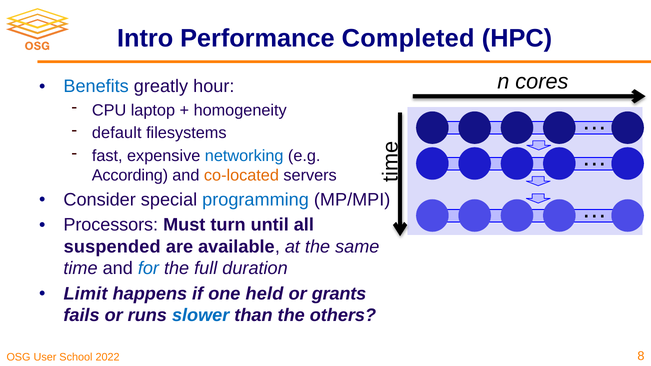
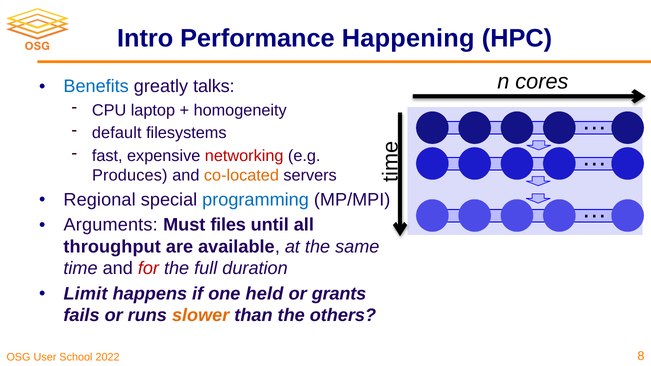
Completed: Completed -> Happening
hour: hour -> talks
networking colour: blue -> red
According: According -> Produces
Consider: Consider -> Regional
Processors: Processors -> Arguments
turn: turn -> files
suspended: suspended -> throughput
for colour: blue -> red
slower colour: blue -> orange
